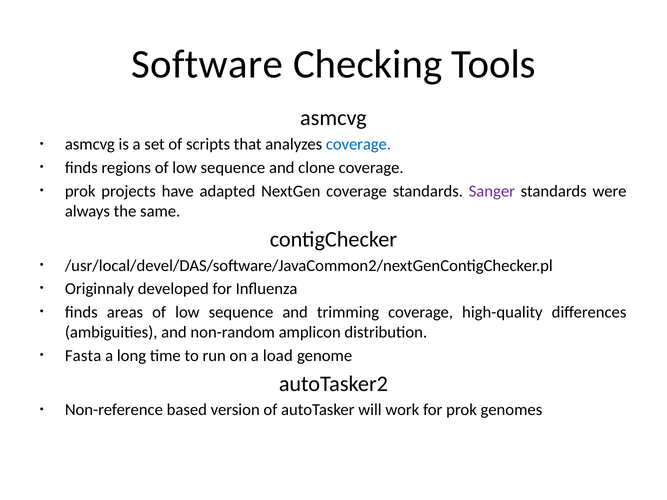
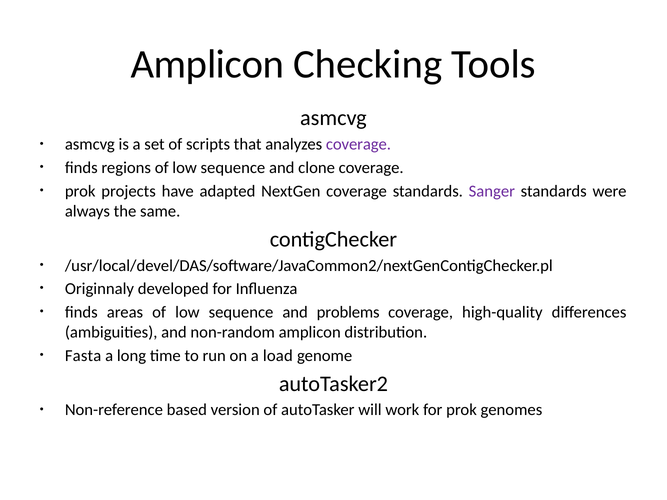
Software at (207, 65): Software -> Amplicon
coverage at (358, 144) colour: blue -> purple
trimming: trimming -> problems
